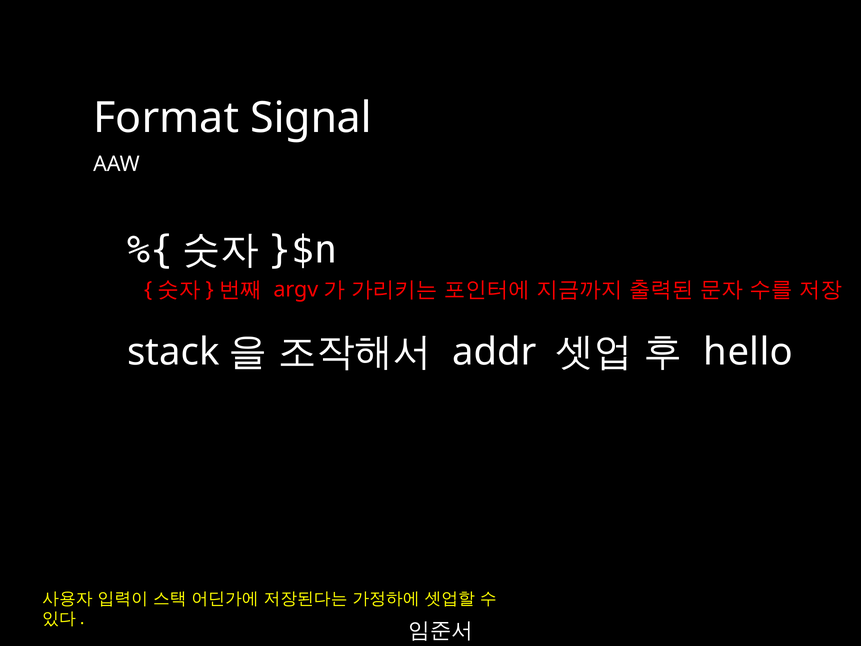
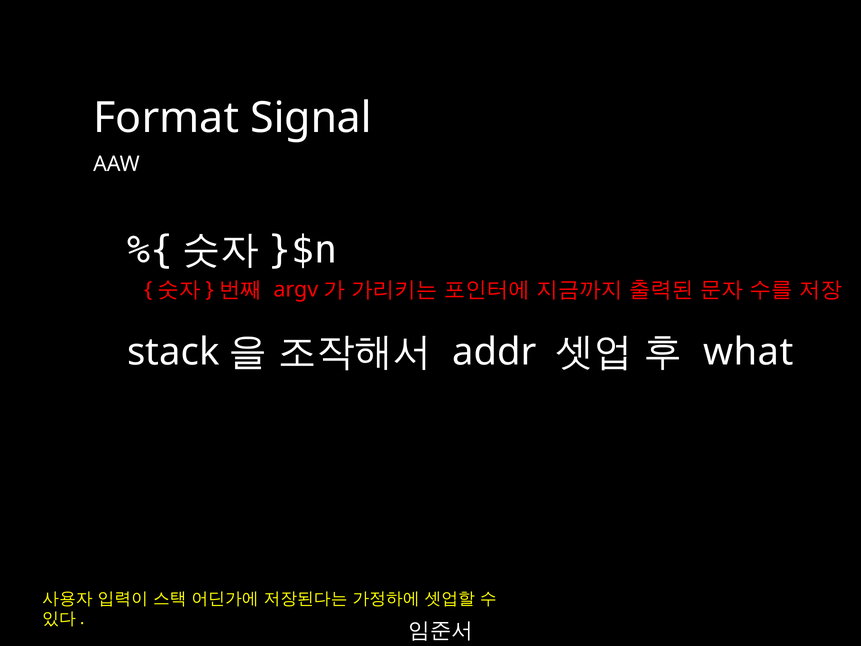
hello: hello -> what
